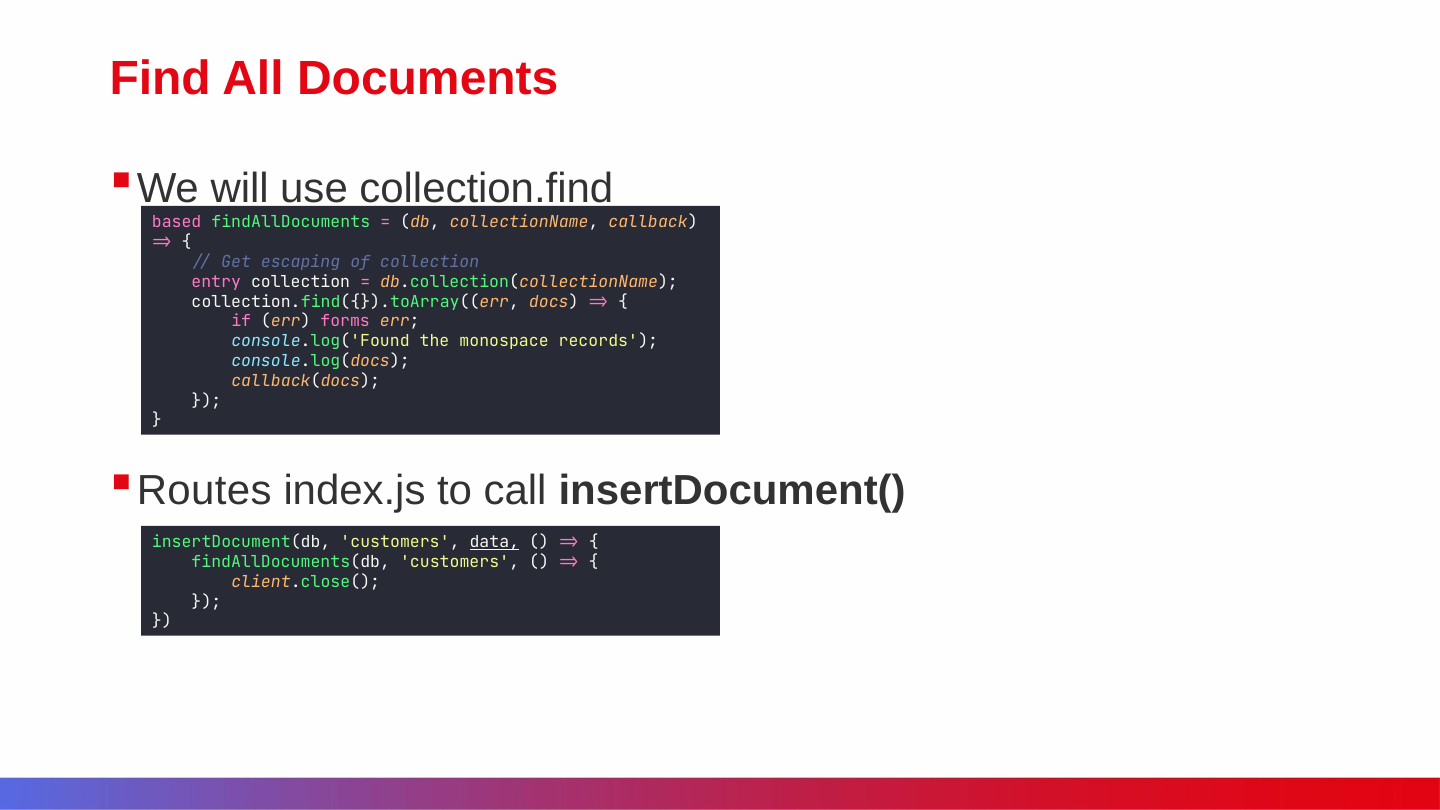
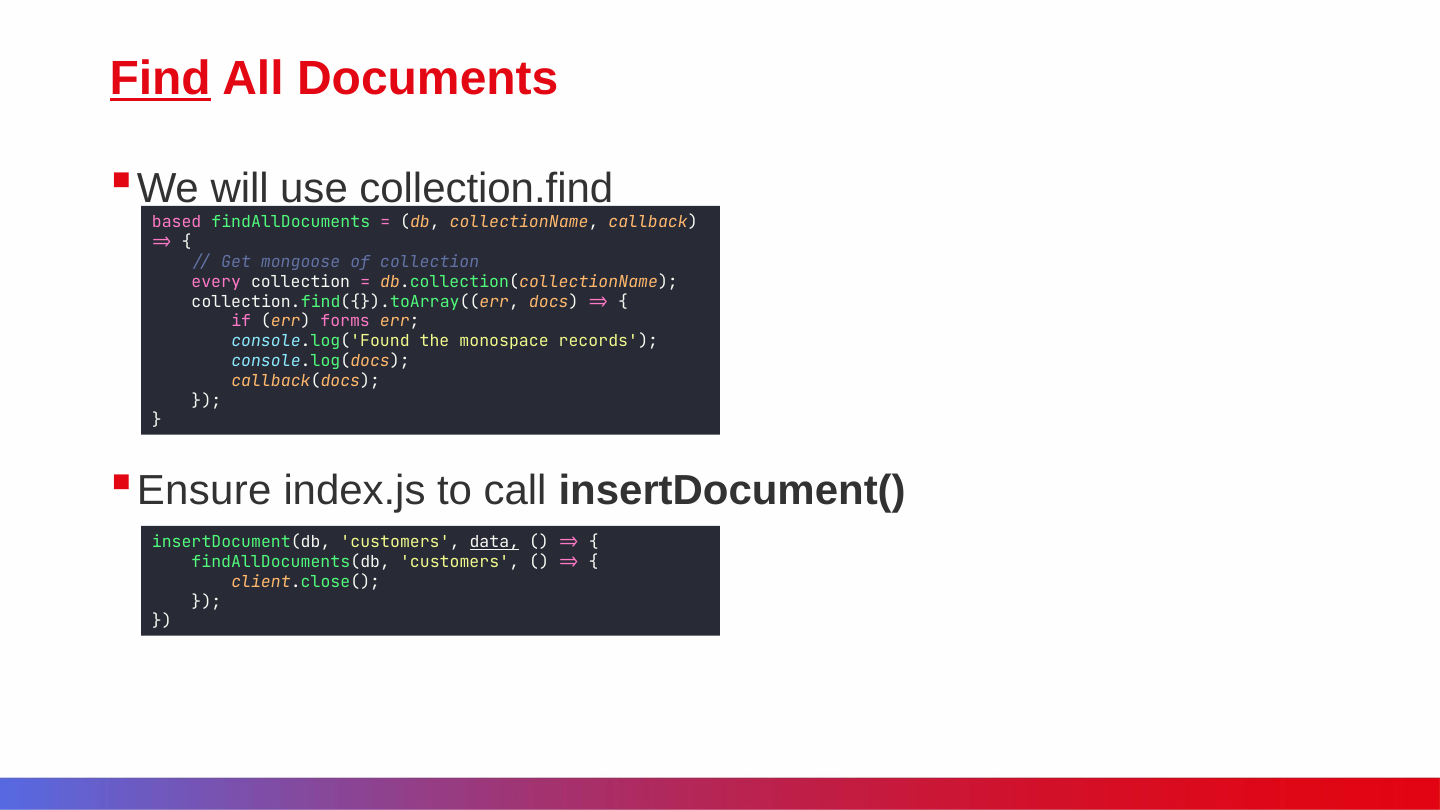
Find underline: none -> present
escaping: escaping -> mongoose
entry: entry -> every
Routes: Routes -> Ensure
